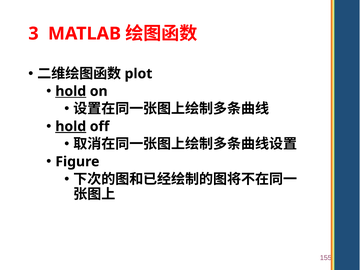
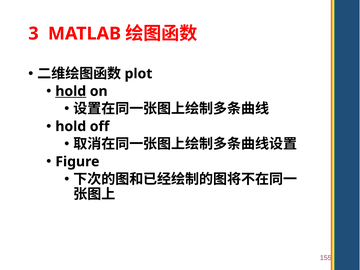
hold at (71, 126) underline: present -> none
